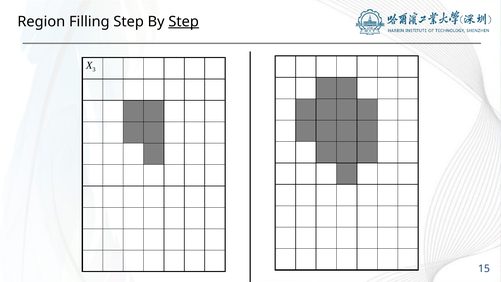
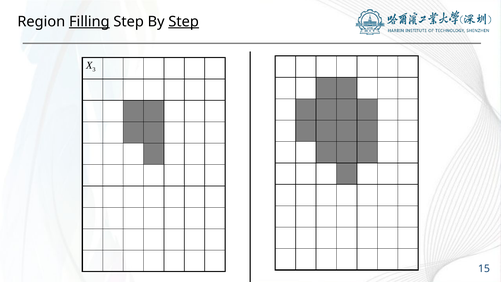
Filling underline: none -> present
